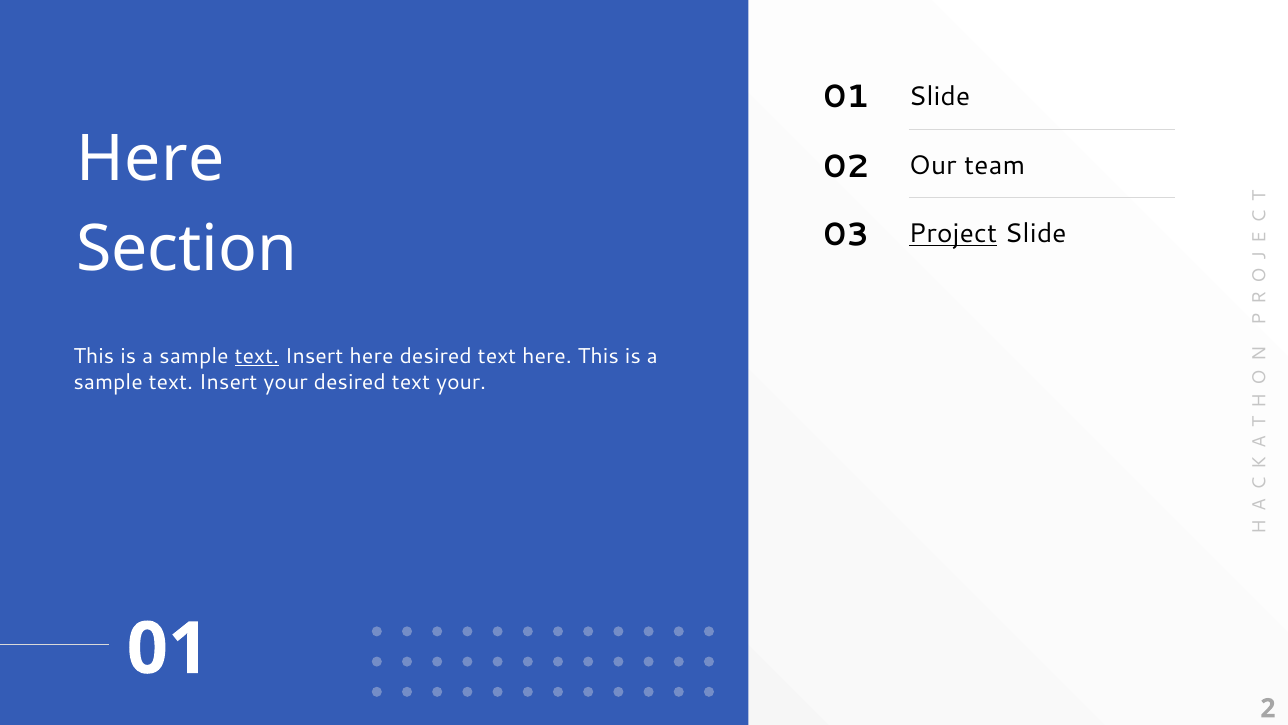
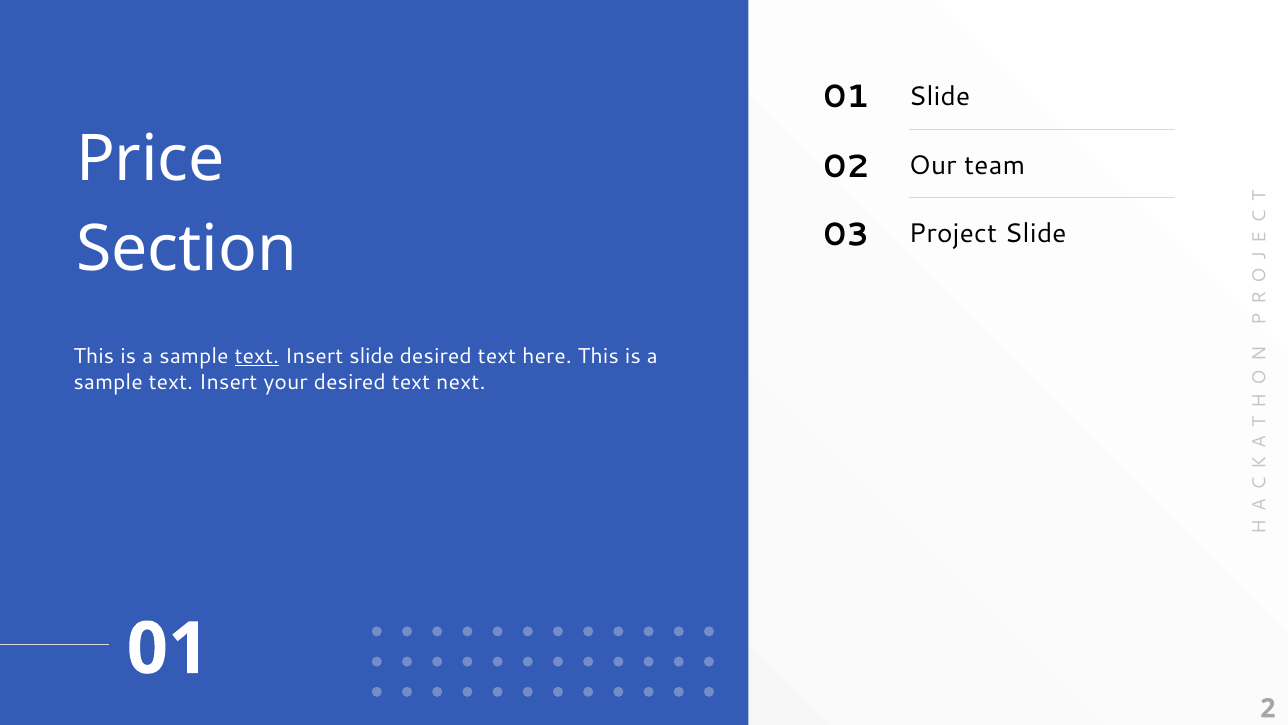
Here at (150, 159): Here -> Price
Project underline: present -> none
Insert here: here -> slide
text your: your -> next
